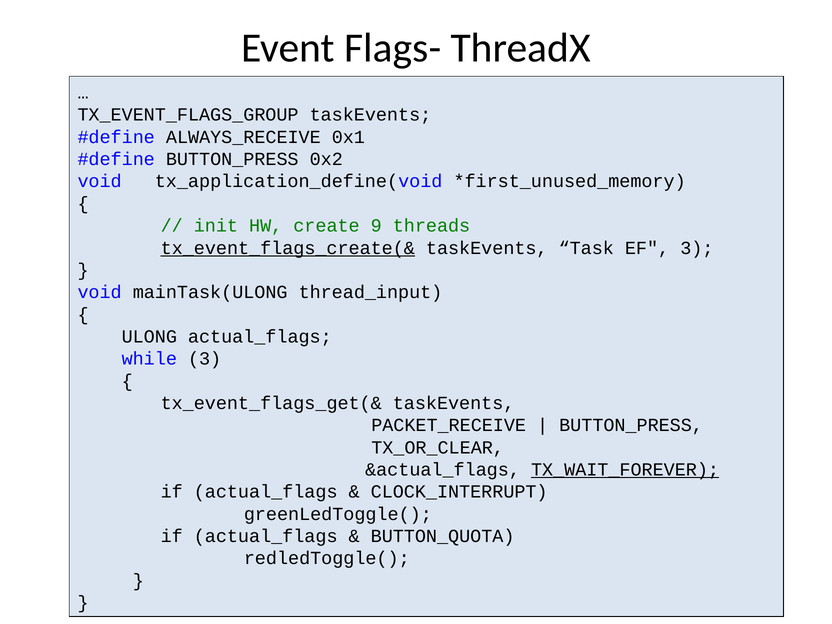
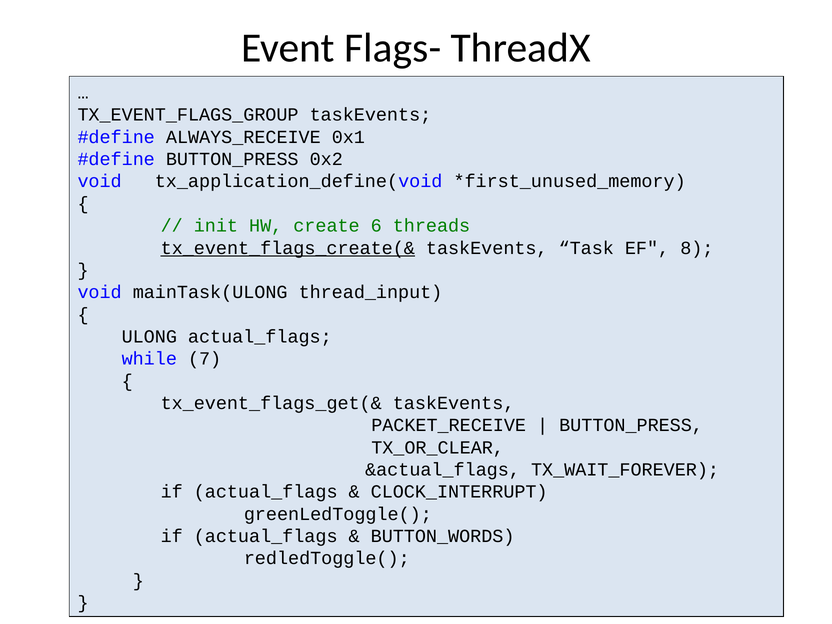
9: 9 -> 6
EF 3: 3 -> 8
while 3: 3 -> 7
TX_WAIT_FOREVER underline: present -> none
BUTTON_QUOTA: BUTTON_QUOTA -> BUTTON_WORDS
